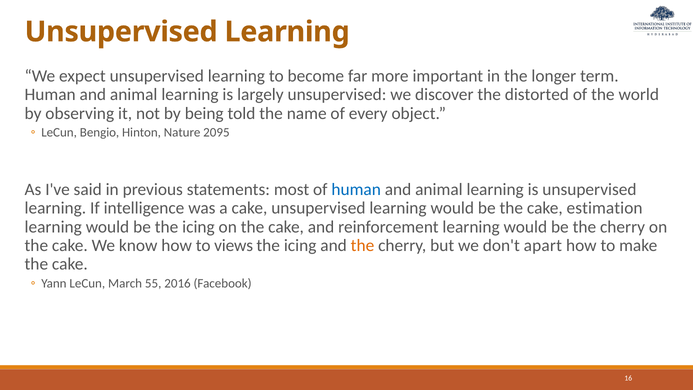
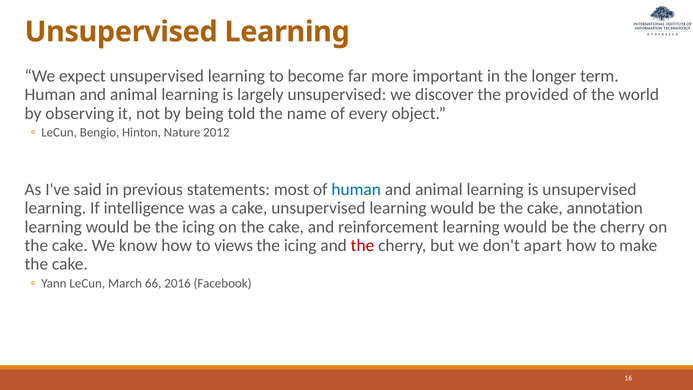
distorted: distorted -> provided
2095: 2095 -> 2012
estimation: estimation -> annotation
the at (362, 245) colour: orange -> red
55: 55 -> 66
